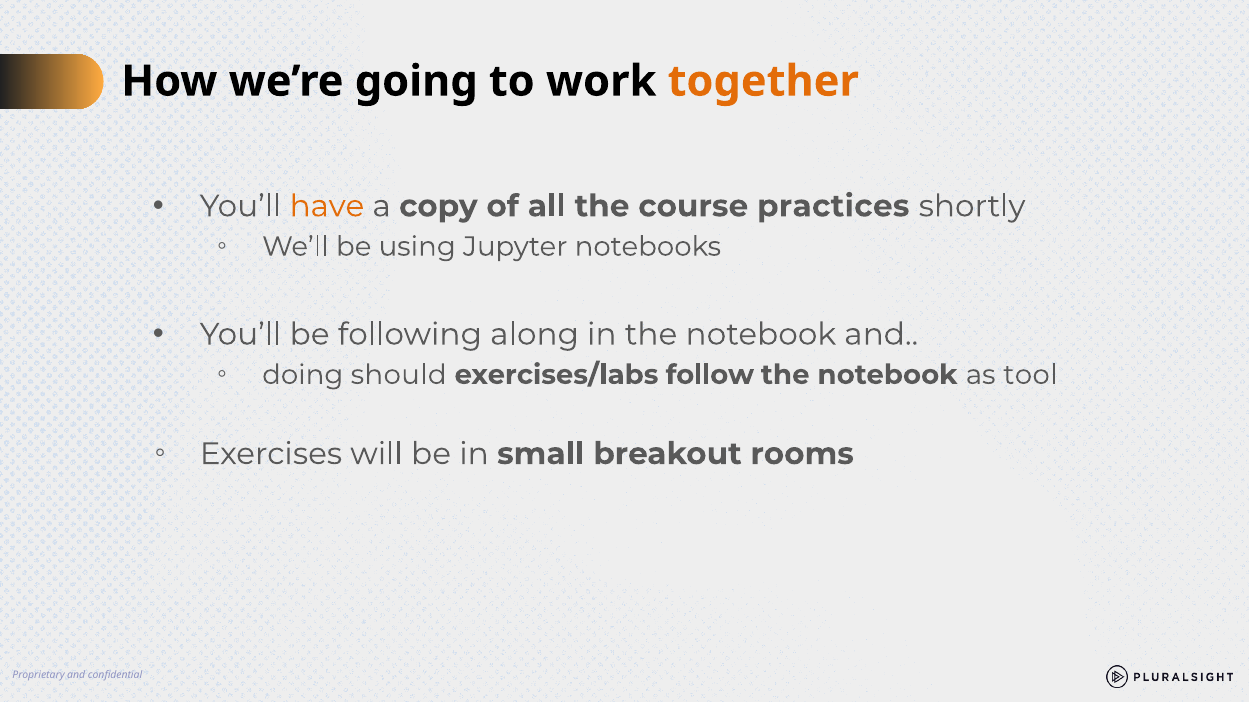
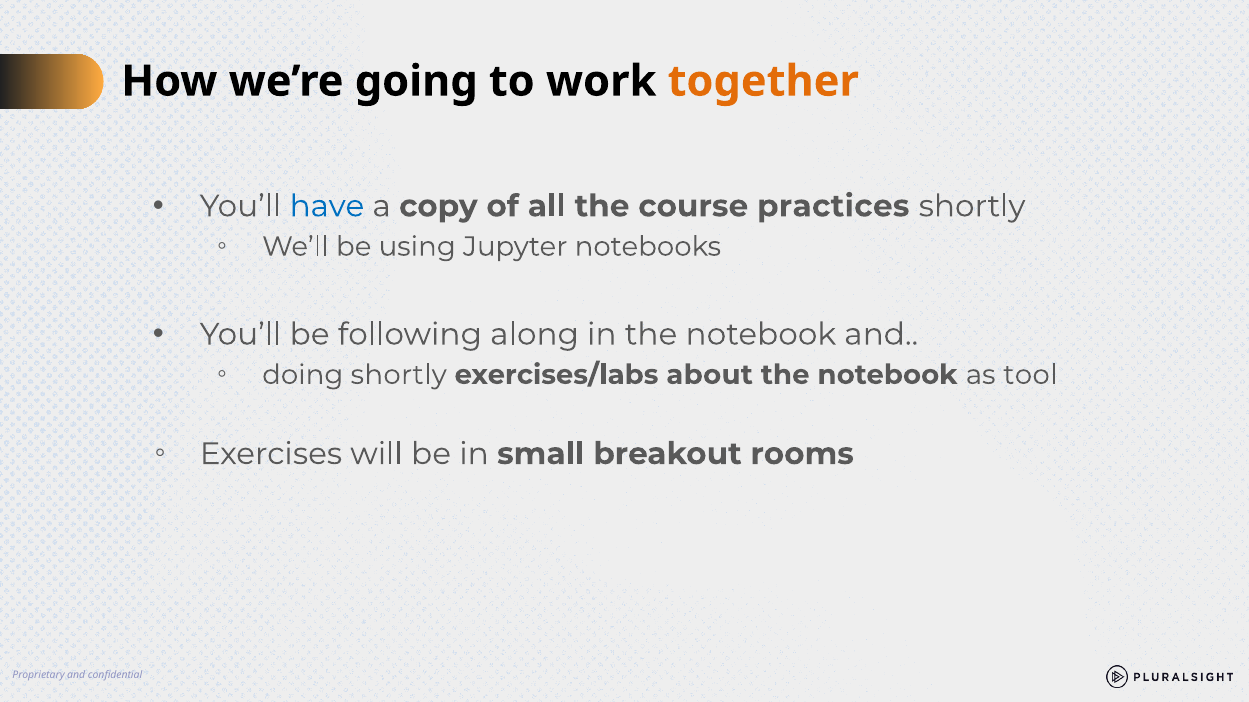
have colour: orange -> blue
doing should: should -> shortly
follow: follow -> about
